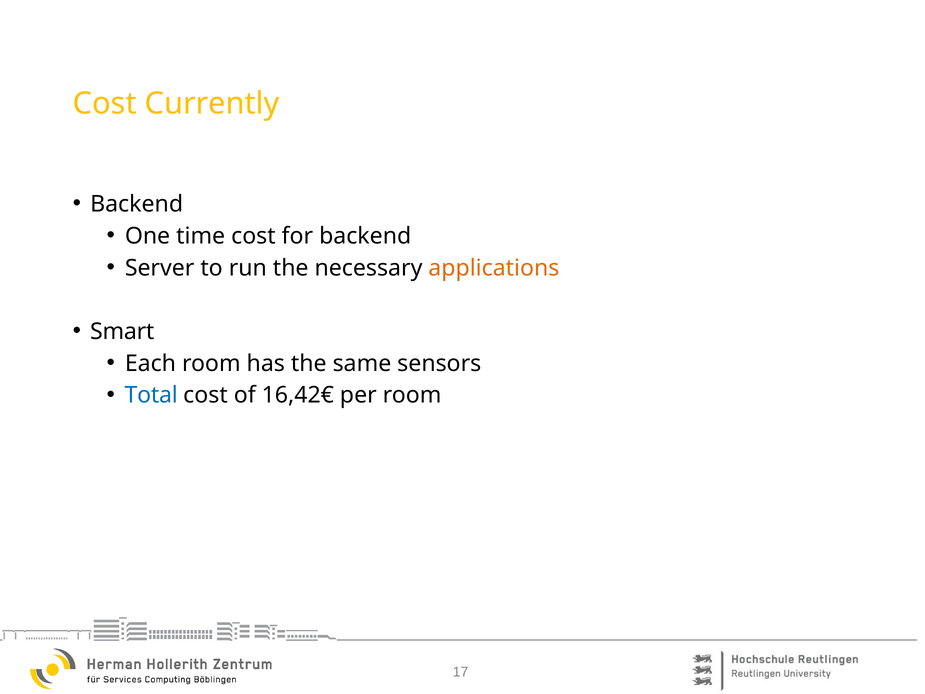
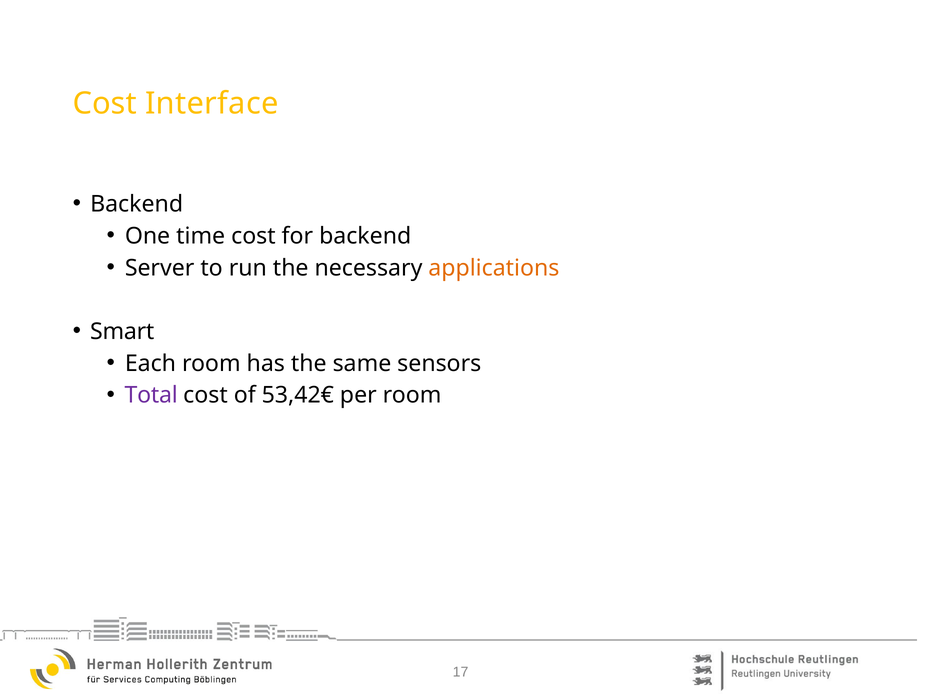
Currently: Currently -> Interface
Total colour: blue -> purple
16,42€: 16,42€ -> 53,42€
